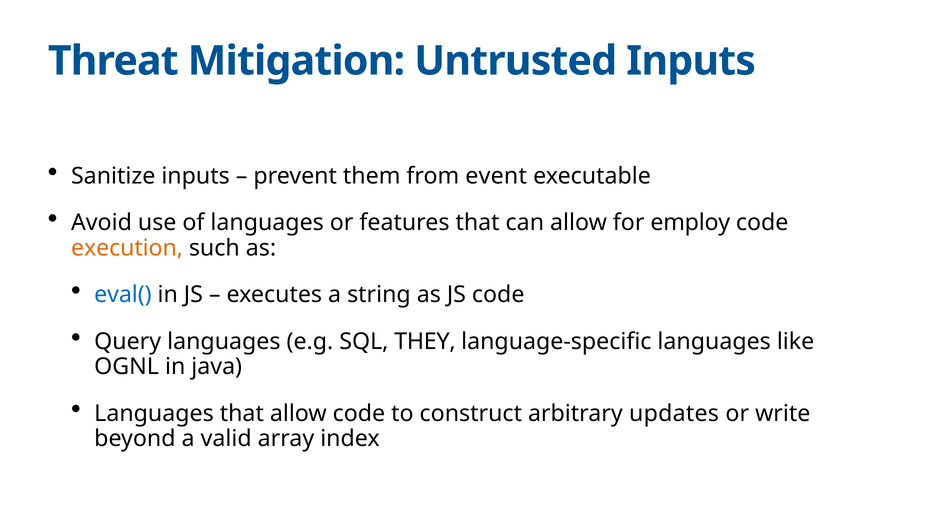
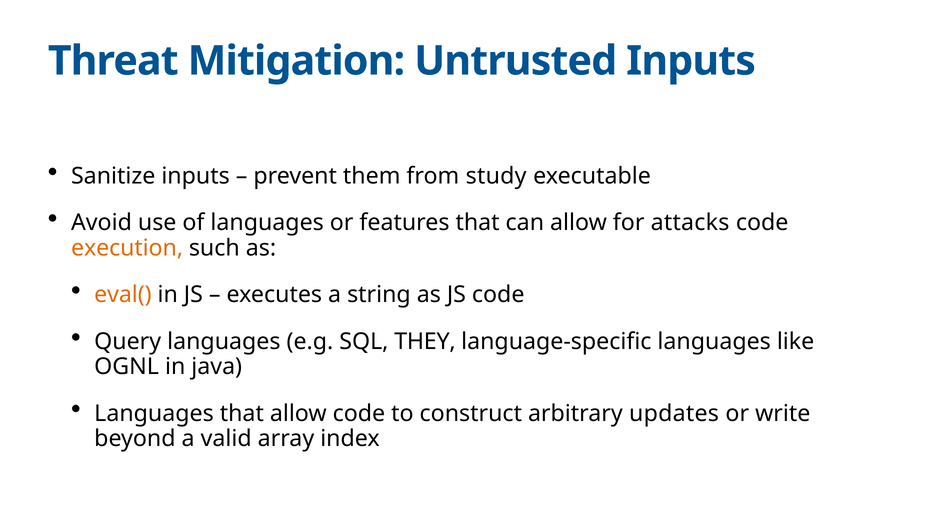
event: event -> study
employ: employ -> attacks
eval( colour: blue -> orange
